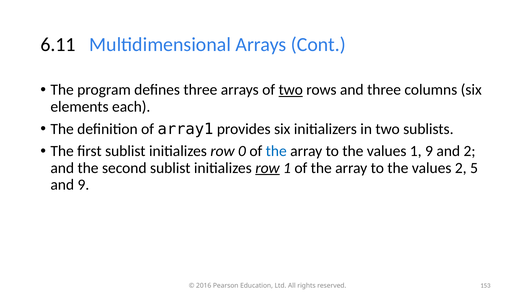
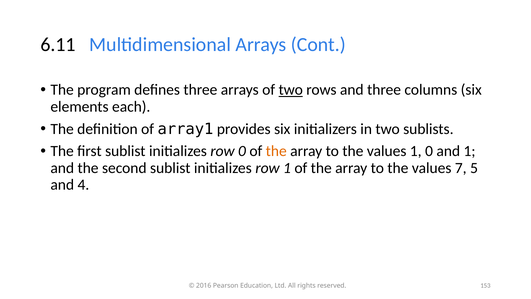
the at (276, 151) colour: blue -> orange
1 9: 9 -> 0
and 2: 2 -> 1
row at (268, 168) underline: present -> none
values 2: 2 -> 7
and 9: 9 -> 4
